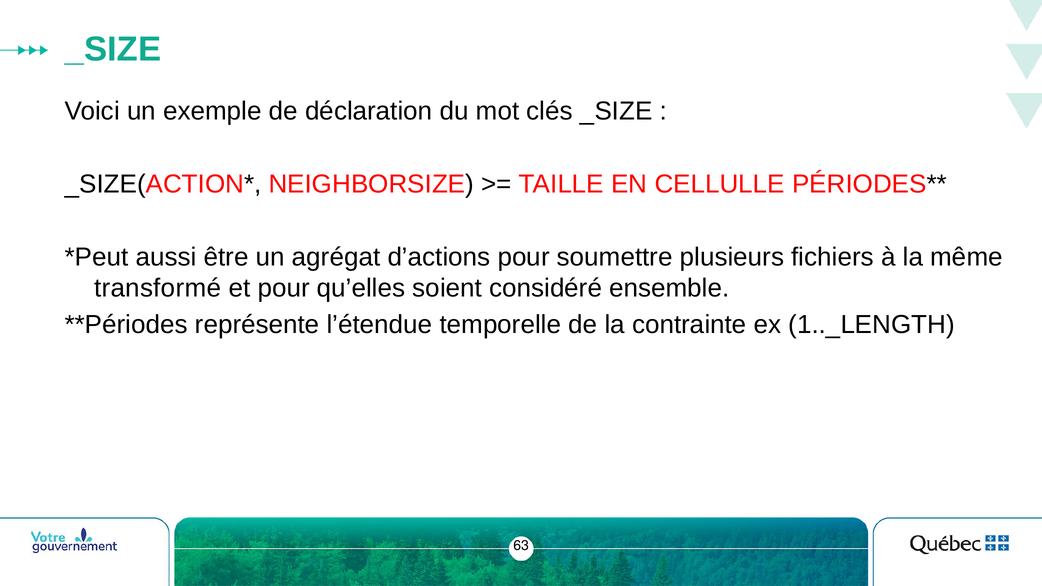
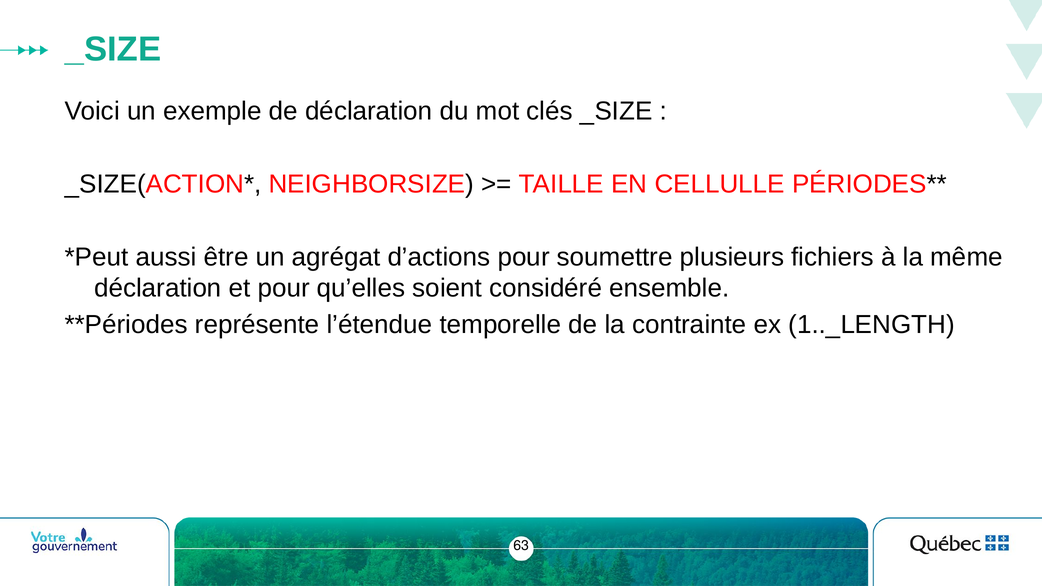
transformé at (158, 288): transformé -> déclaration
